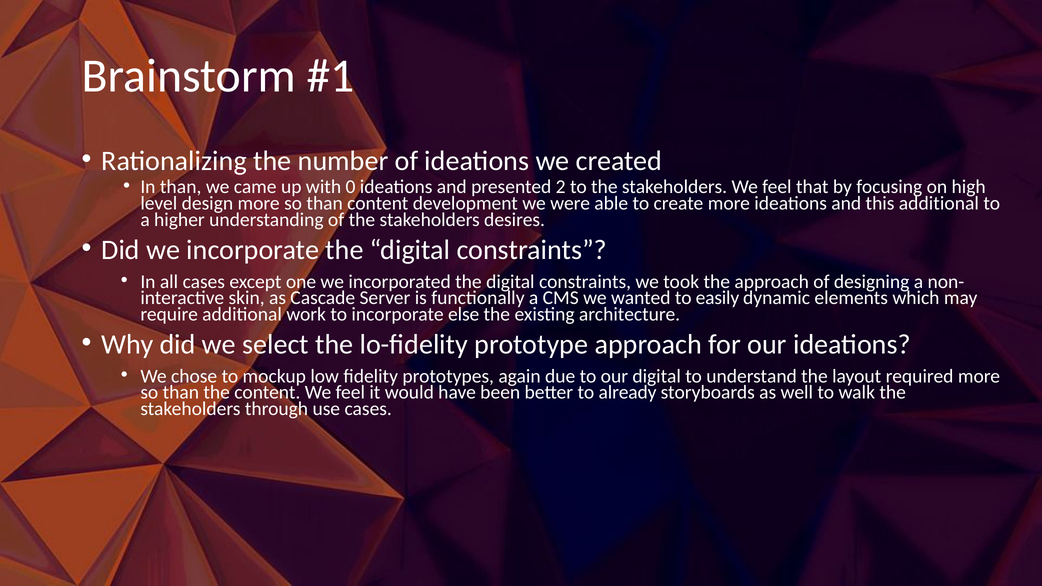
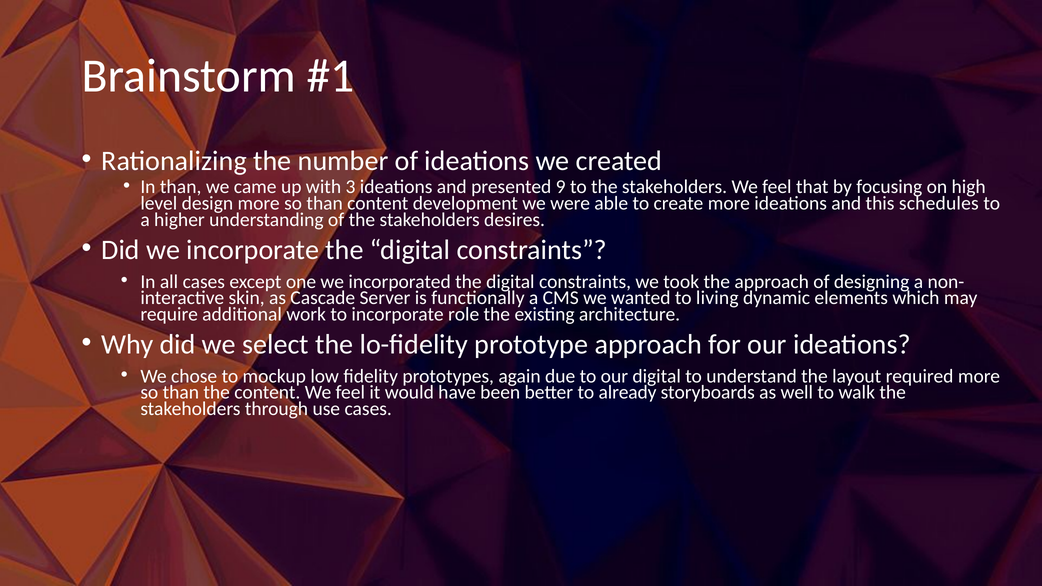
0: 0 -> 3
2: 2 -> 9
this additional: additional -> schedules
easily: easily -> living
else: else -> role
